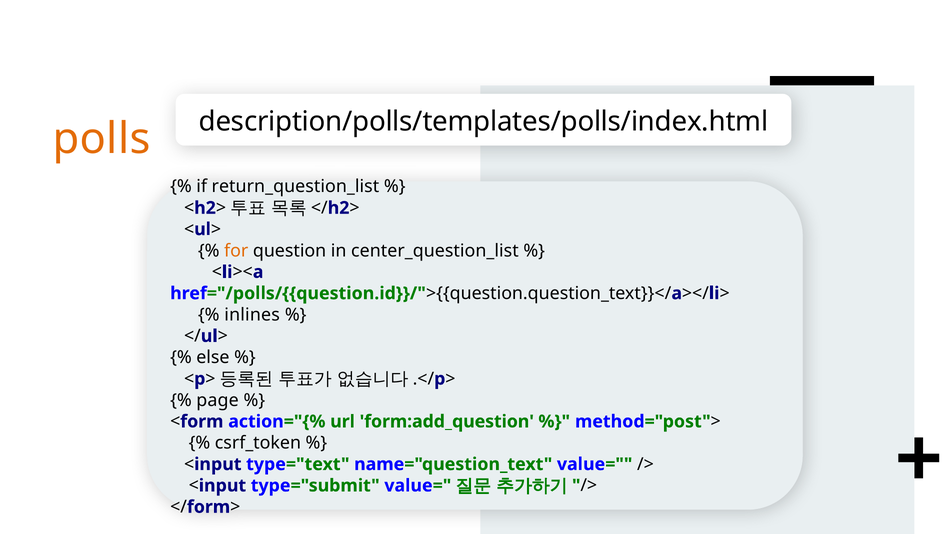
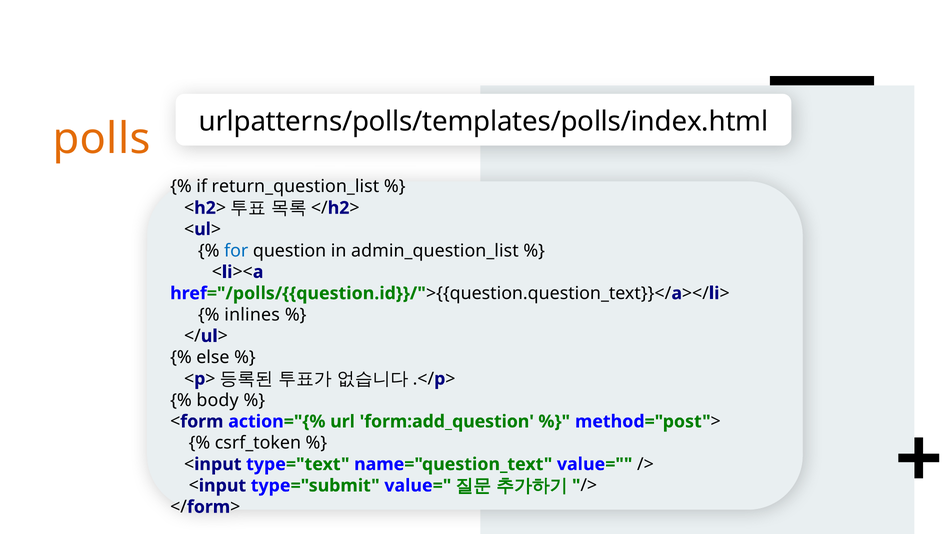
description/polls/templates/polls/index.html: description/polls/templates/polls/index.html -> urlpatterns/polls/templates/polls/index.html
for colour: orange -> blue
center_question_list: center_question_list -> admin_question_list
page: page -> body
